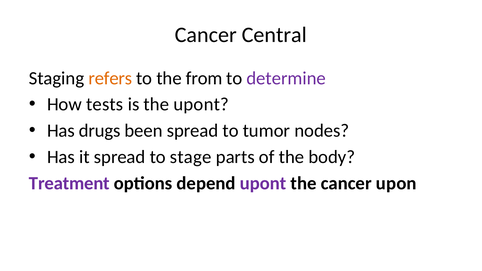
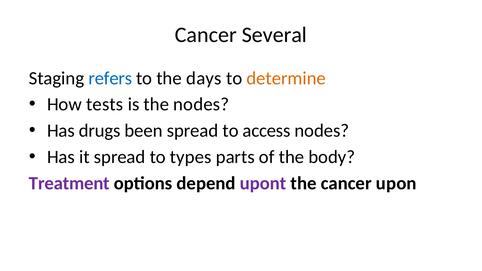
Central: Central -> Several
refers colour: orange -> blue
from: from -> days
determine colour: purple -> orange
the upont: upont -> nodes
tumor: tumor -> access
stage: stage -> types
